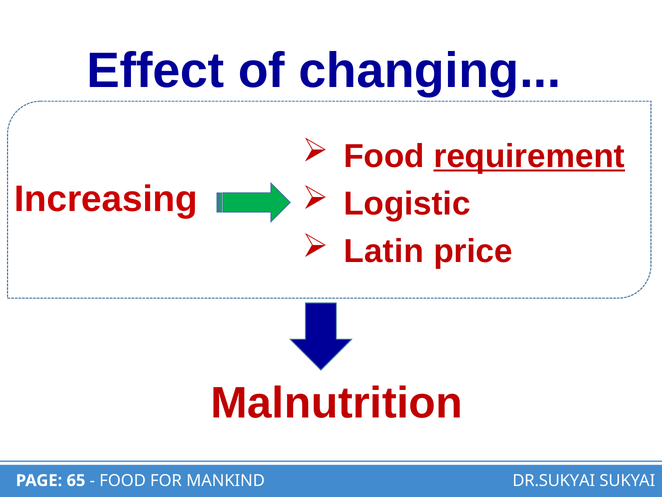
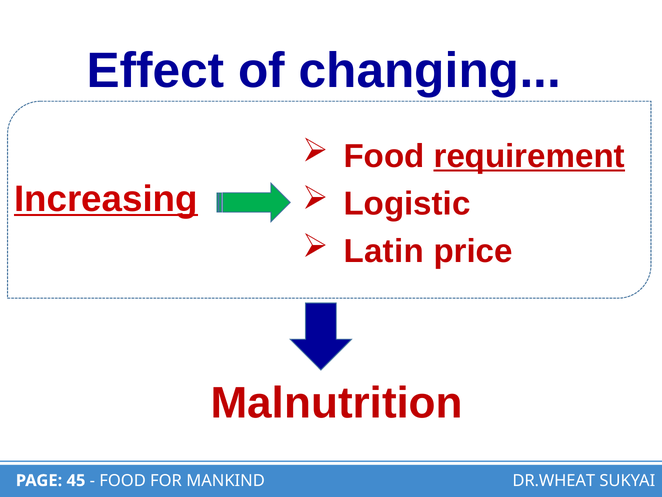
Increasing underline: none -> present
65: 65 -> 45
DR.SUKYAI: DR.SUKYAI -> DR.WHEAT
